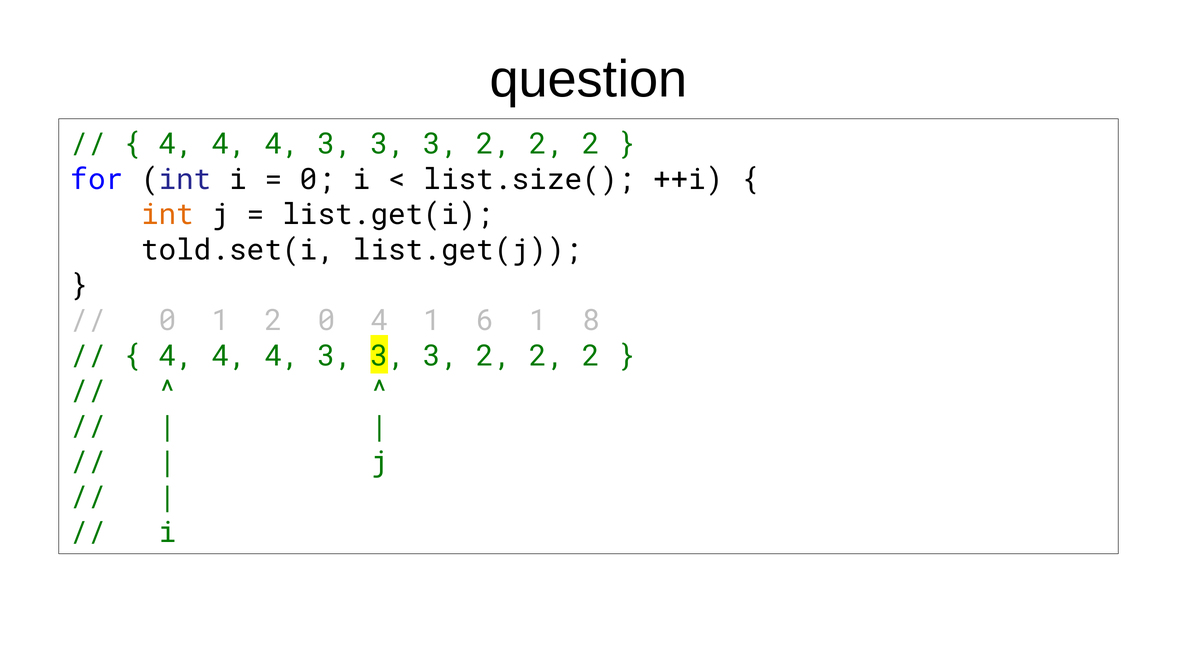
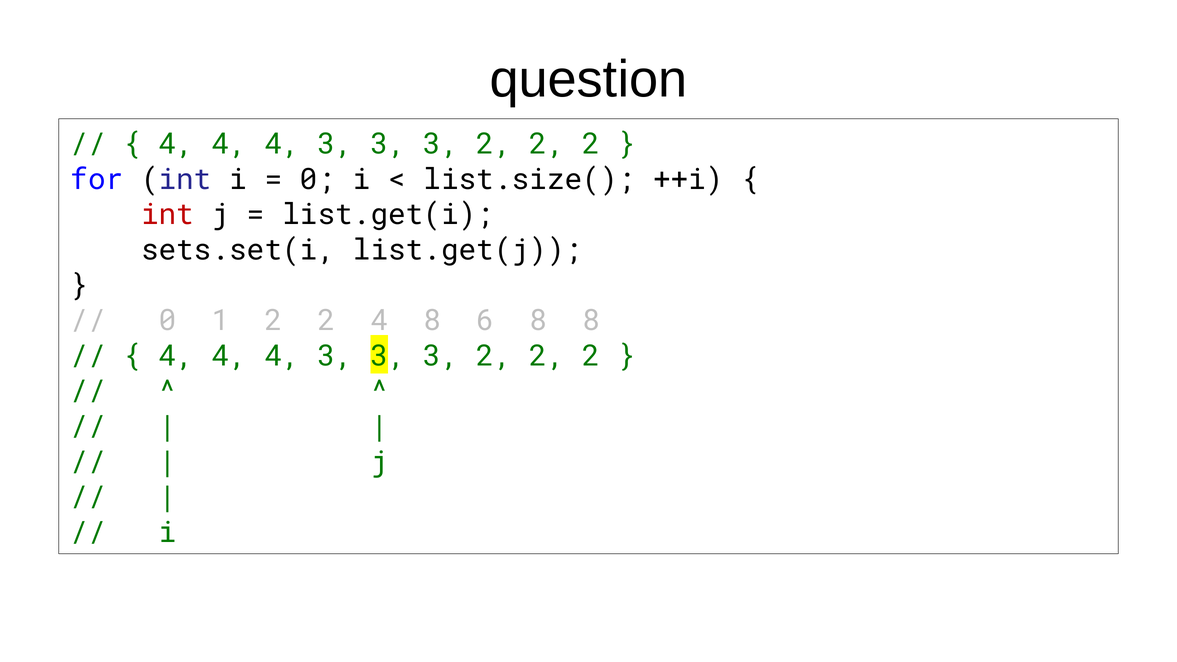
int at (167, 215) colour: orange -> red
told.set(i: told.set(i -> sets.set(i
1 2 0: 0 -> 2
1 at (432, 321): 1 -> 8
6 1: 1 -> 8
